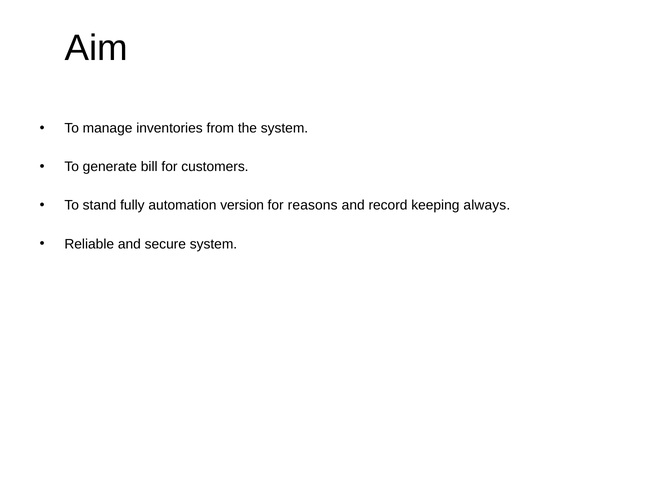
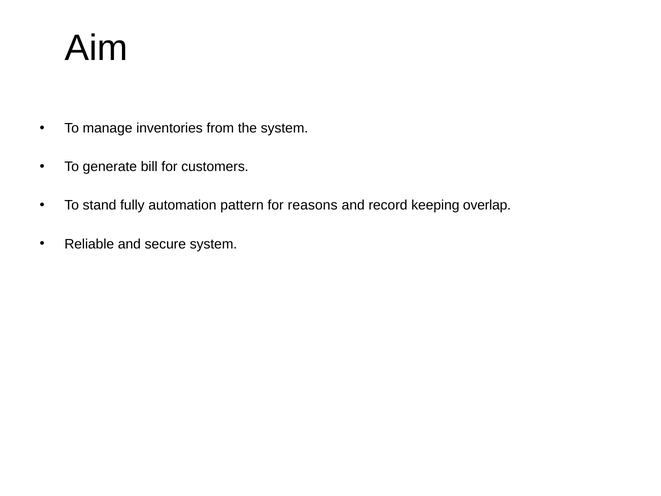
version: version -> pattern
always: always -> overlap
